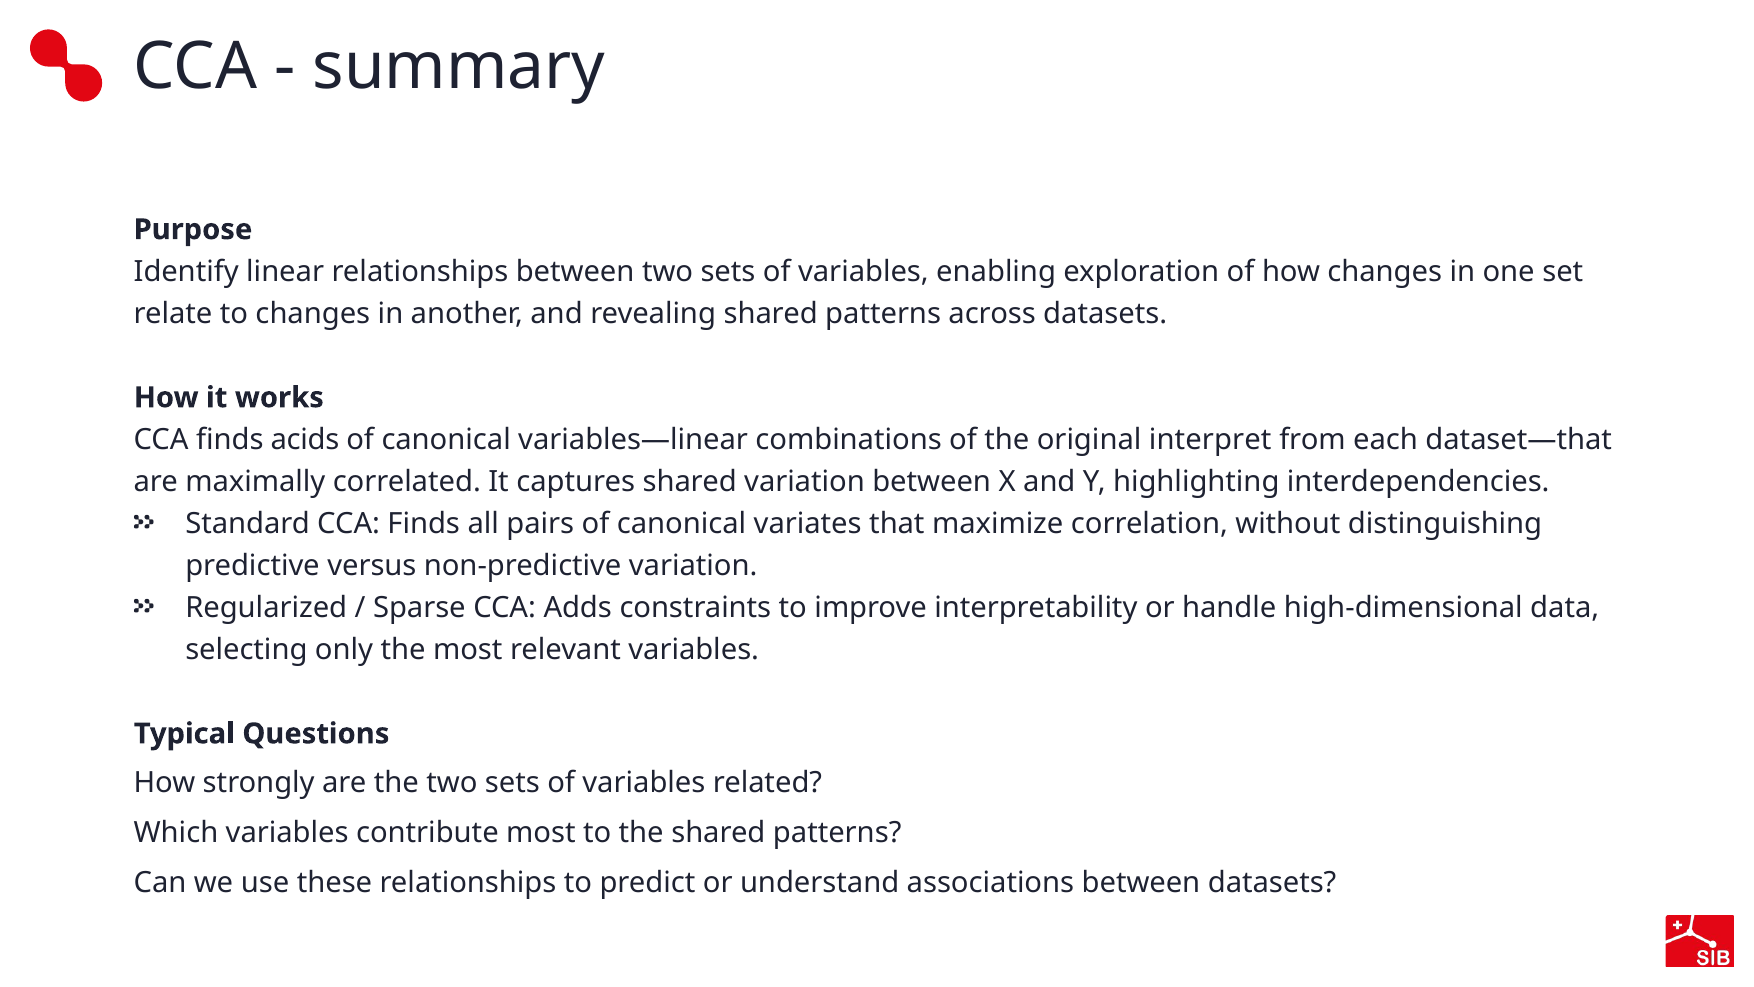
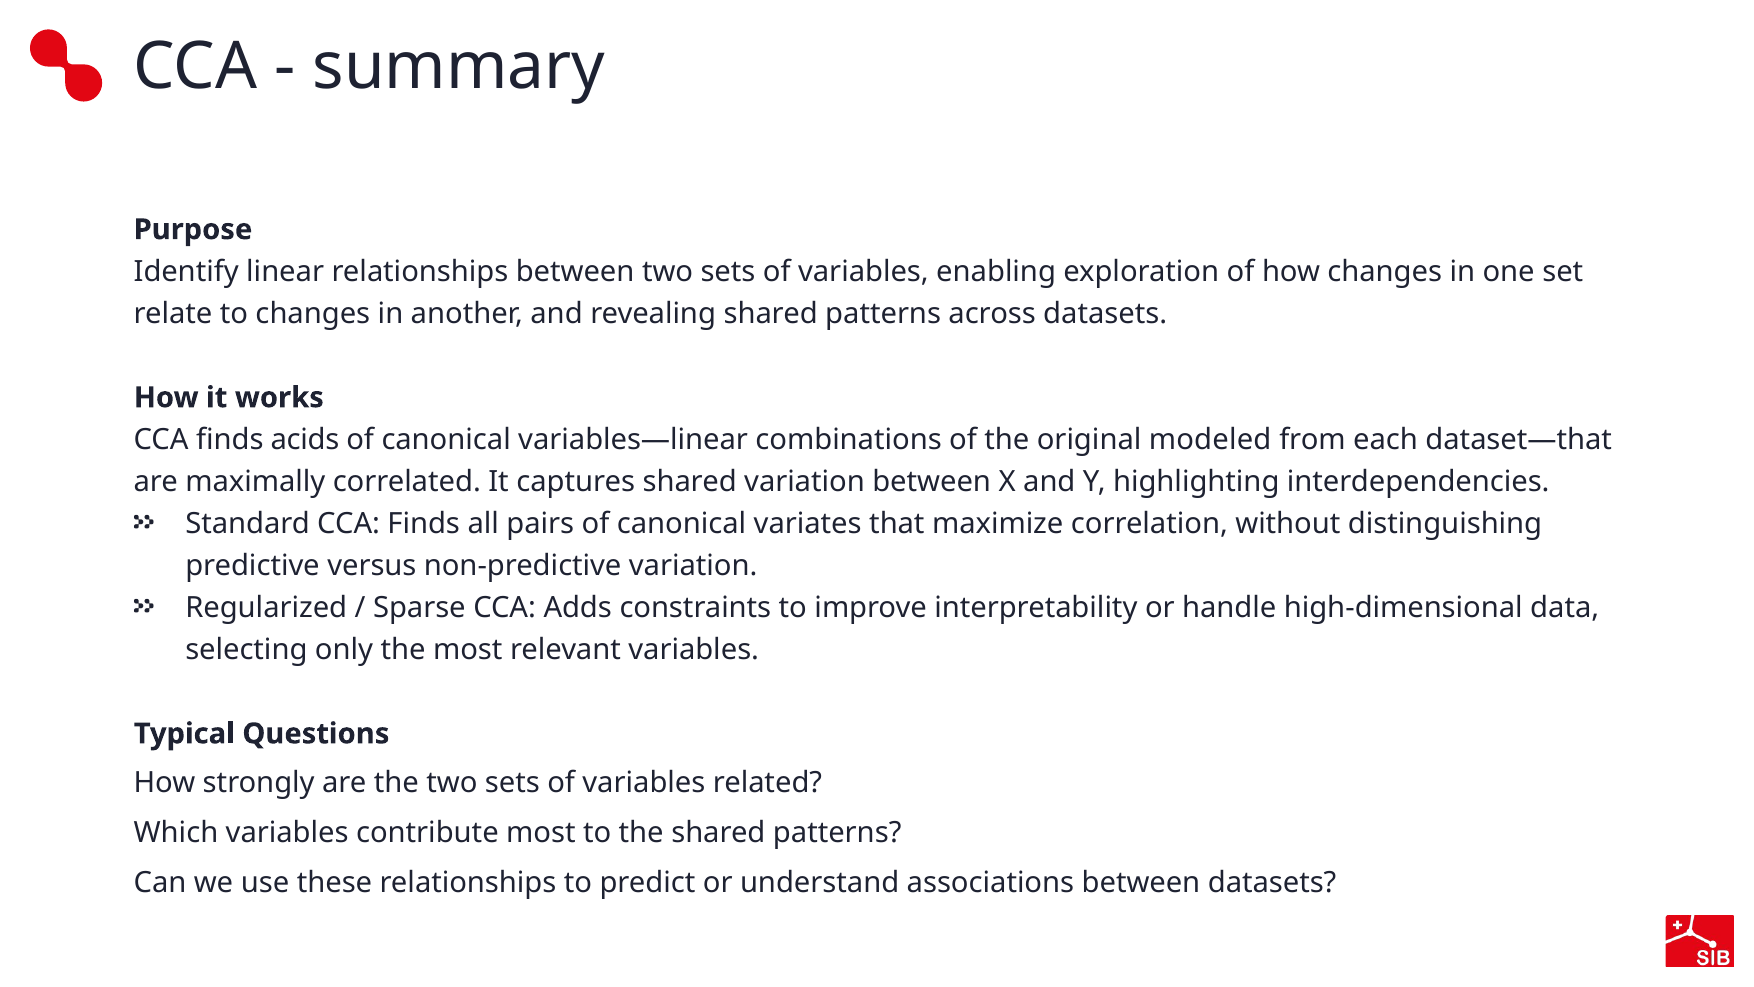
interpret: interpret -> modeled
